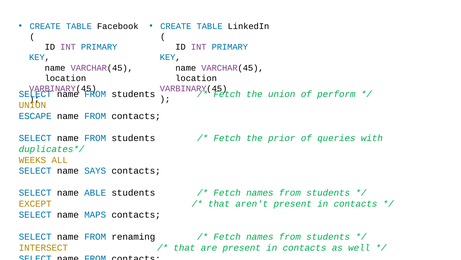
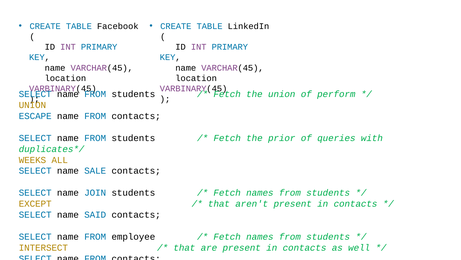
SAYS: SAYS -> SALE
ABLE: ABLE -> JOIN
MAPS: MAPS -> SAID
renaming: renaming -> employee
